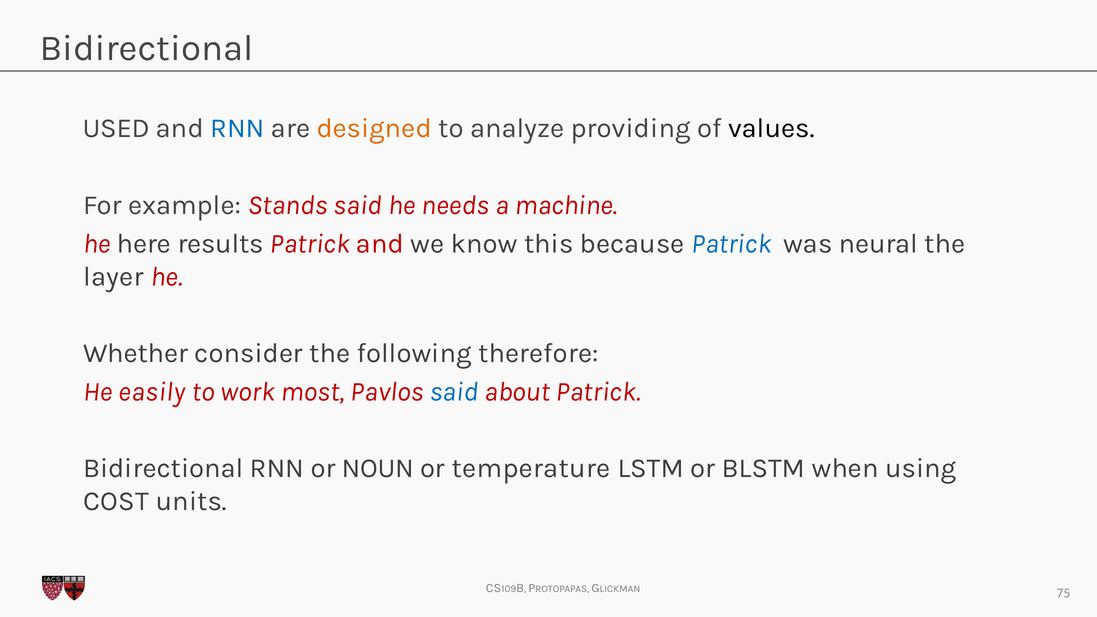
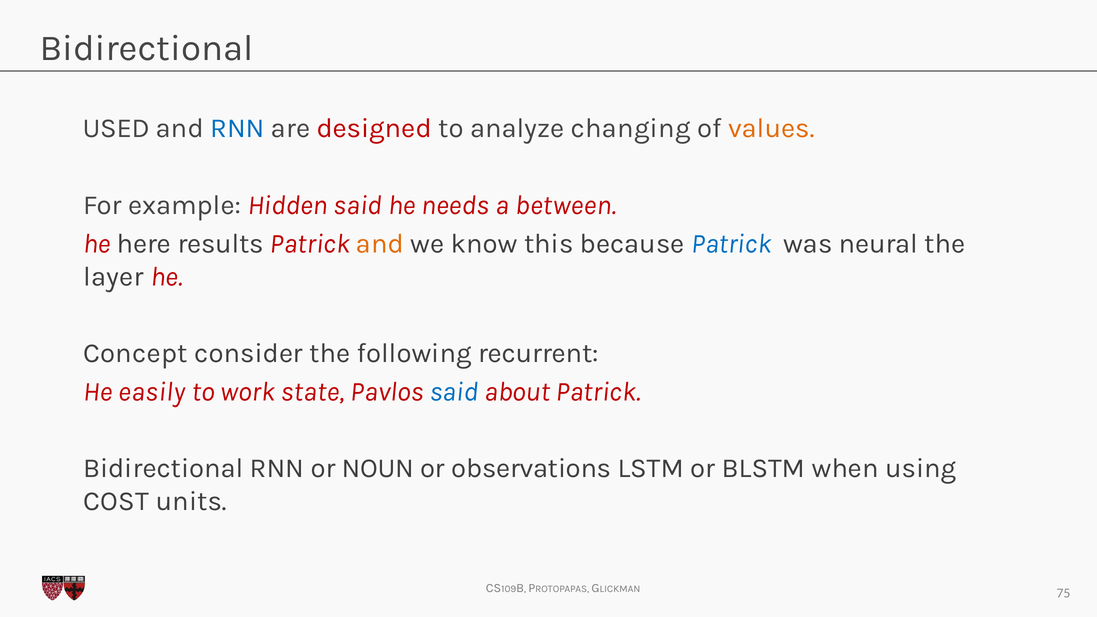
designed colour: orange -> red
providing: providing -> changing
values colour: black -> orange
Stands: Stands -> Hidden
machine: machine -> between
and at (380, 244) colour: red -> orange
Whether: Whether -> Concept
therefore: therefore -> recurrent
most: most -> state
temperature: temperature -> observations
